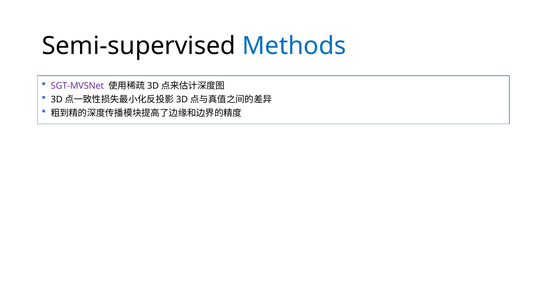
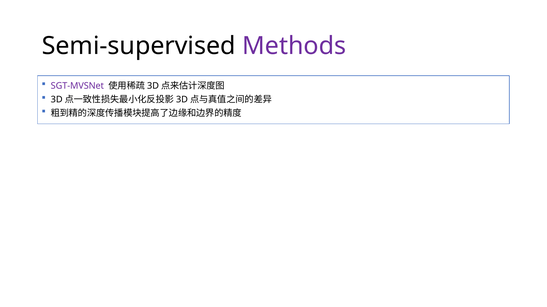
Methods colour: blue -> purple
